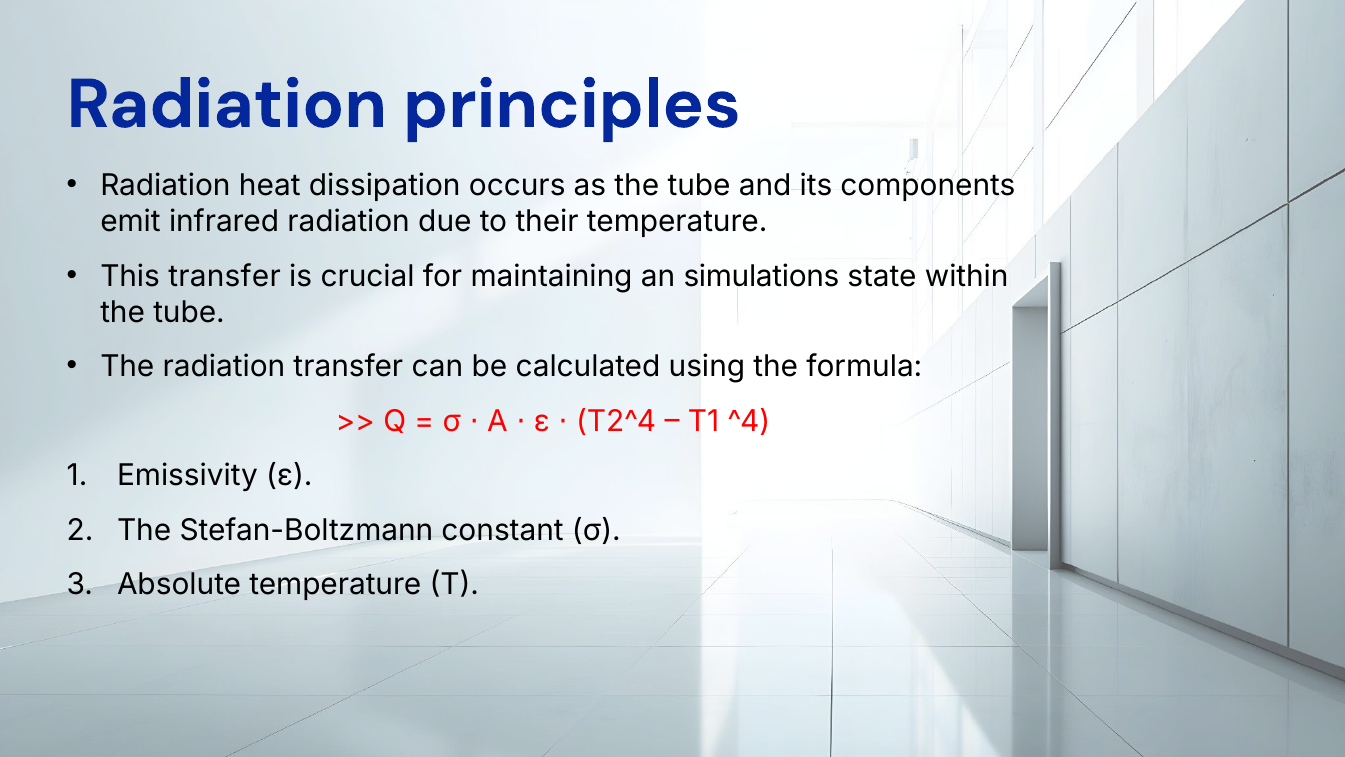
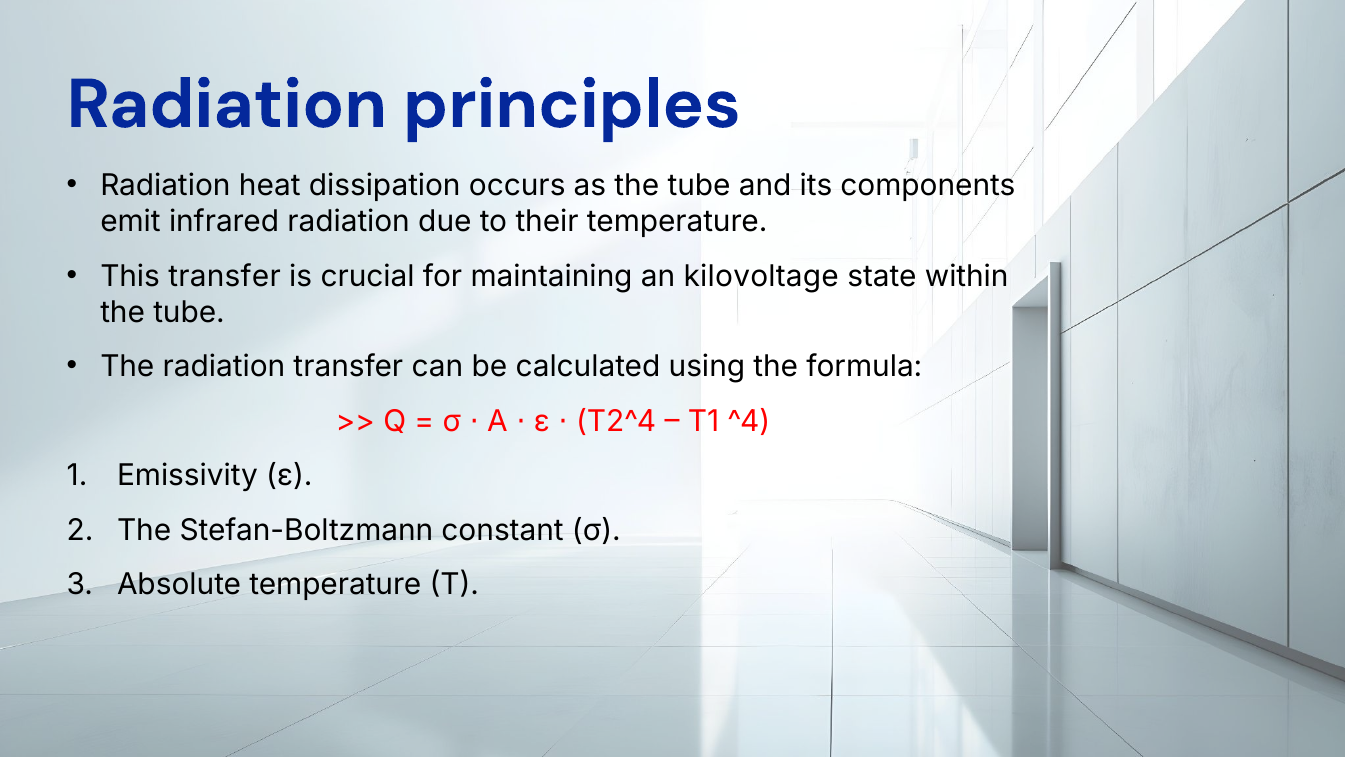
simulations: simulations -> kilovoltage
